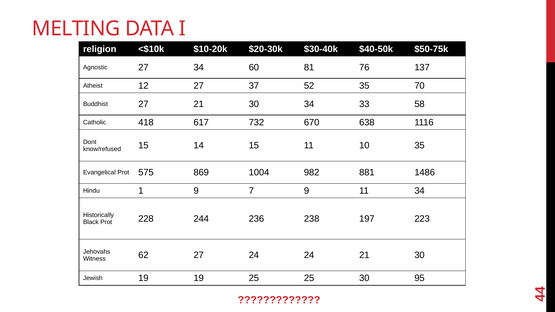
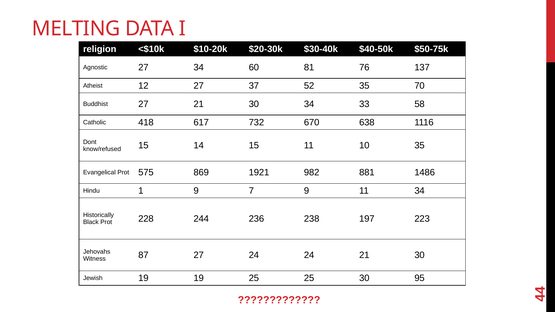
1004: 1004 -> 1921
62: 62 -> 87
